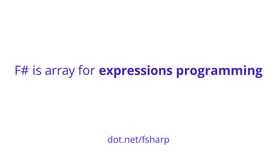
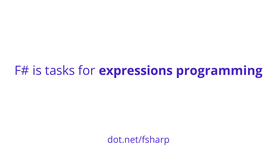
array: array -> tasks
